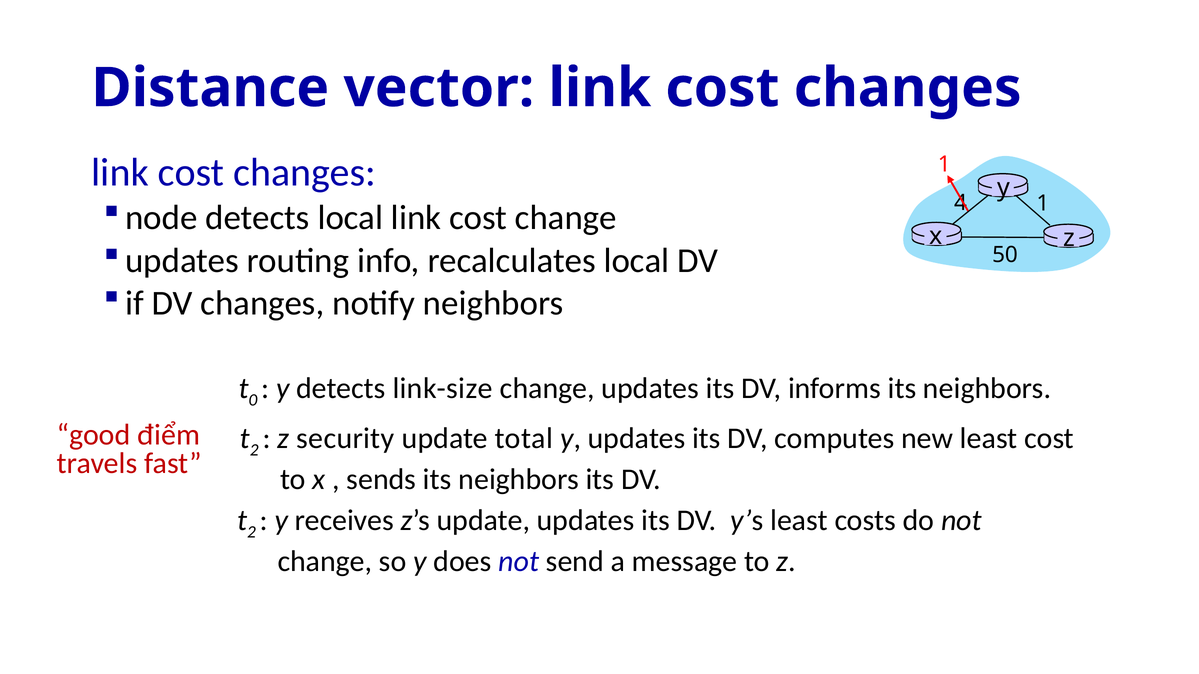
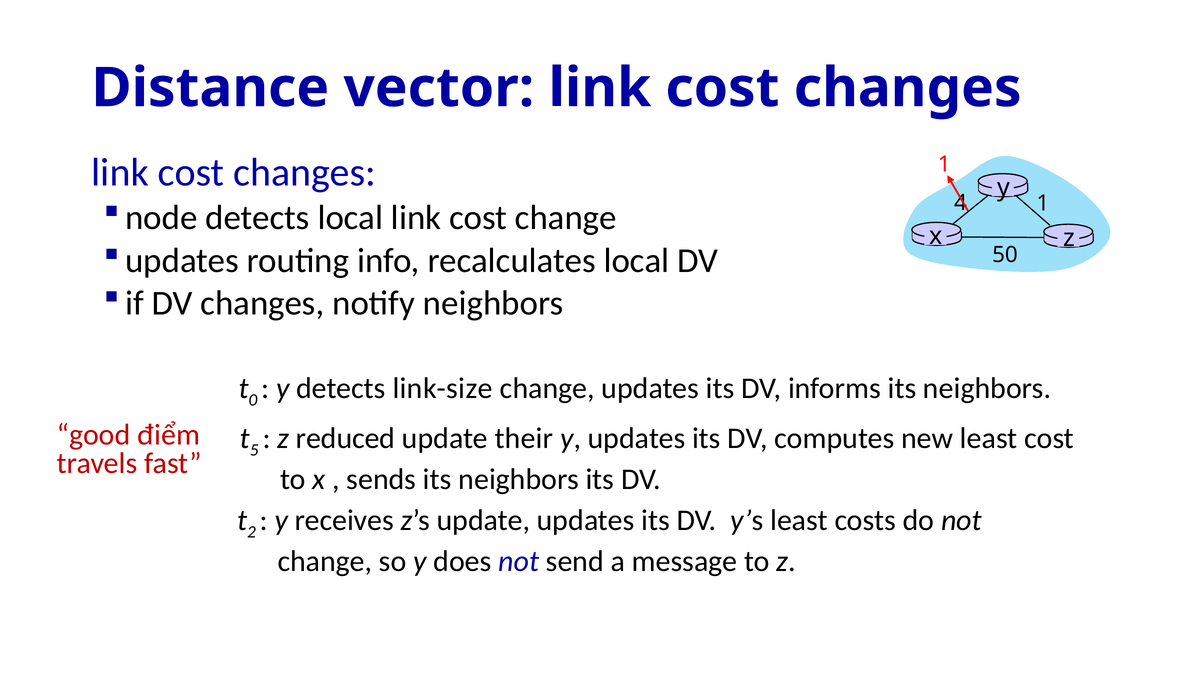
2 at (254, 450): 2 -> 5
security: security -> reduced
total: total -> their
